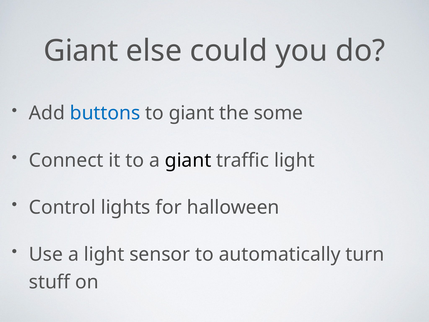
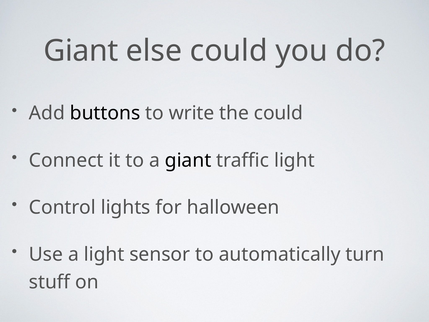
buttons colour: blue -> black
to giant: giant -> write
the some: some -> could
